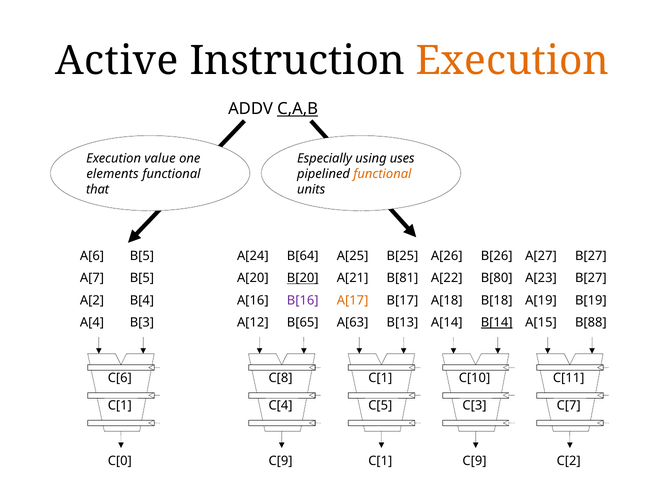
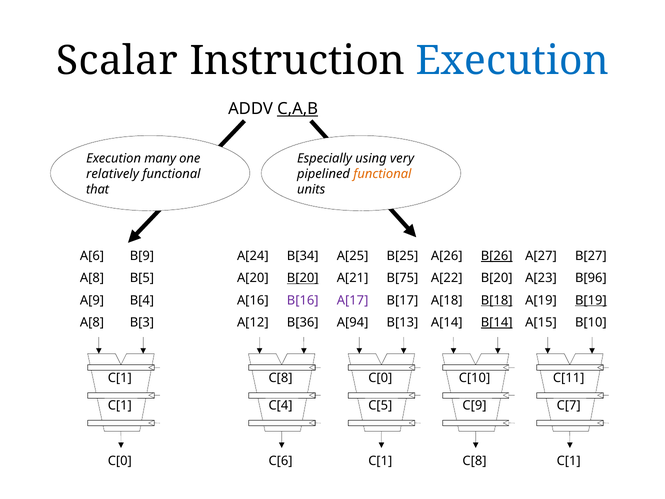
Active: Active -> Scalar
Execution at (512, 61) colour: orange -> blue
value: value -> many
uses: uses -> very
elements: elements -> relatively
A[6 B[5: B[5 -> B[9
B[64: B[64 -> B[34
B[26 underline: none -> present
A[7 at (92, 278): A[7 -> A[8
B[81: B[81 -> B[75
A[22 B[80: B[80 -> B[20
A[23 B[27: B[27 -> B[96
A[2: A[2 -> A[9
A[17 colour: orange -> purple
B[18 underline: none -> present
B[19 underline: none -> present
A[4 at (92, 322): A[4 -> A[8
B[65: B[65 -> B[36
A[63: A[63 -> A[94
B[88: B[88 -> B[10
C[6 at (120, 378): C[6 -> C[1
C[1 at (380, 378): C[1 -> C[0
C[3: C[3 -> C[9
C[9 at (281, 461): C[9 -> C[6
C[9 at (475, 461): C[9 -> C[8
C[2 at (569, 461): C[2 -> C[1
